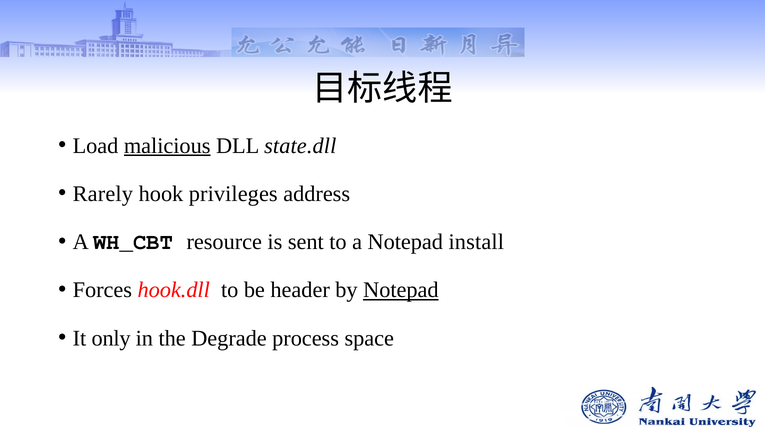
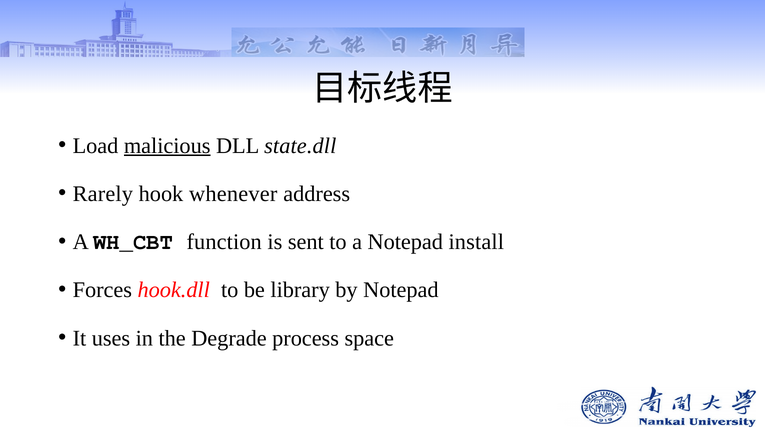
privileges: privileges -> whenever
resource: resource -> function
header: header -> library
Notepad at (401, 290) underline: present -> none
only: only -> uses
